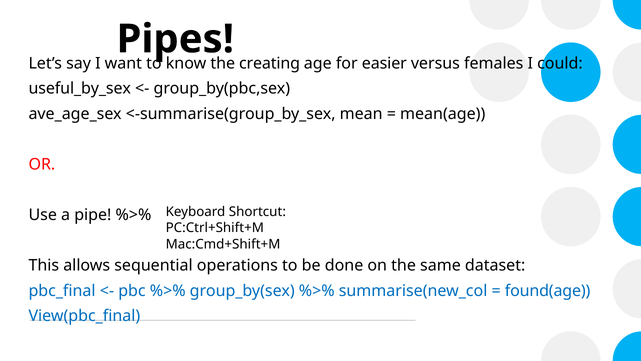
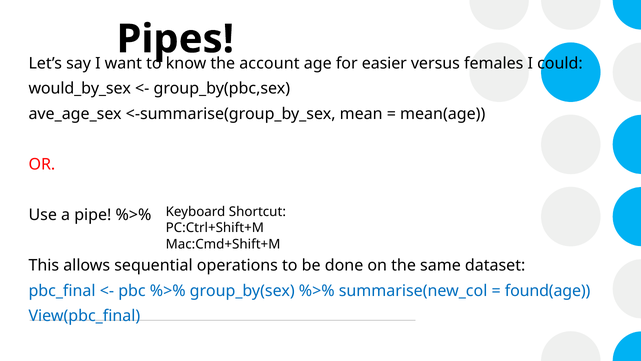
creating: creating -> account
useful_by_sex: useful_by_sex -> would_by_sex
